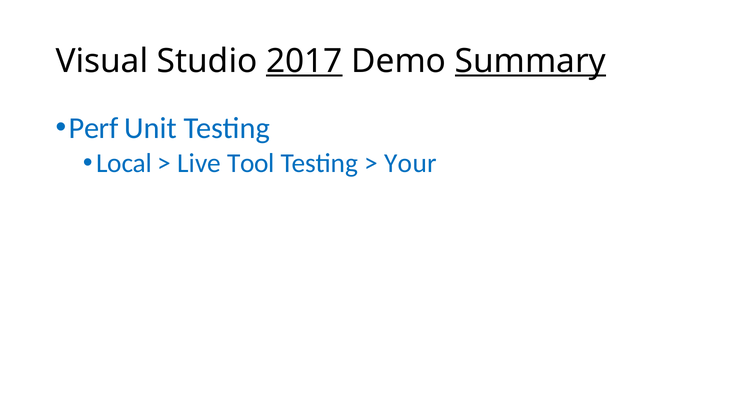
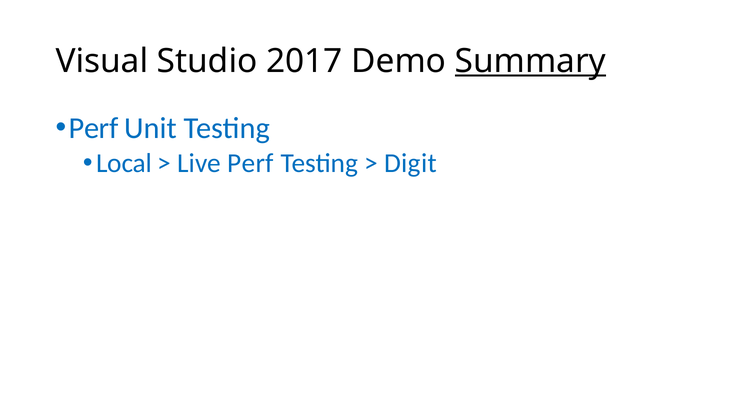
2017 underline: present -> none
Live Tool: Tool -> Perf
Your: Your -> Digit
